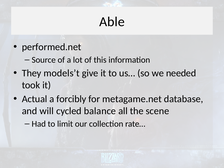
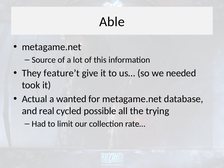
performed.net at (52, 47): performed.net -> metagame.net
models’t: models’t -> feature’t
forcibly: forcibly -> wanted
will: will -> real
balance: balance -> possible
scene: scene -> trying
